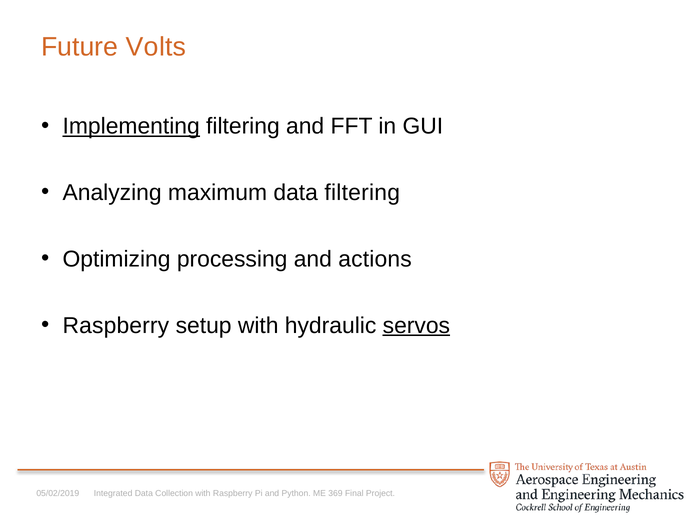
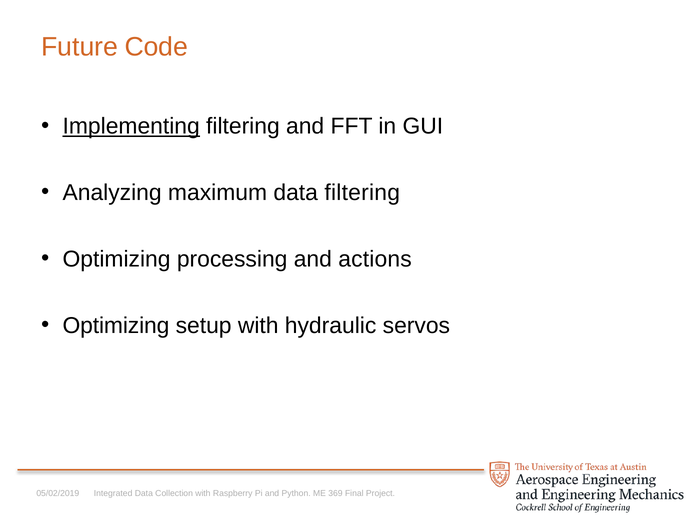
Volts: Volts -> Code
Raspberry at (116, 325): Raspberry -> Optimizing
servos underline: present -> none
